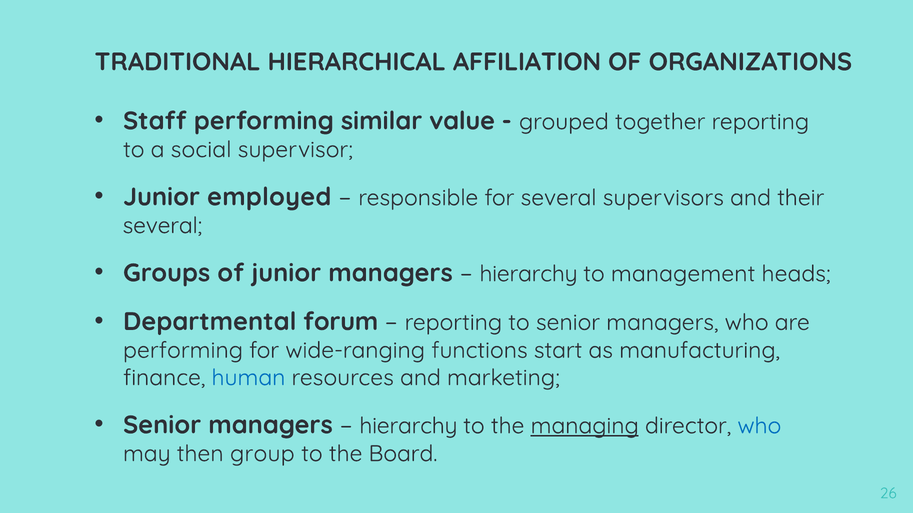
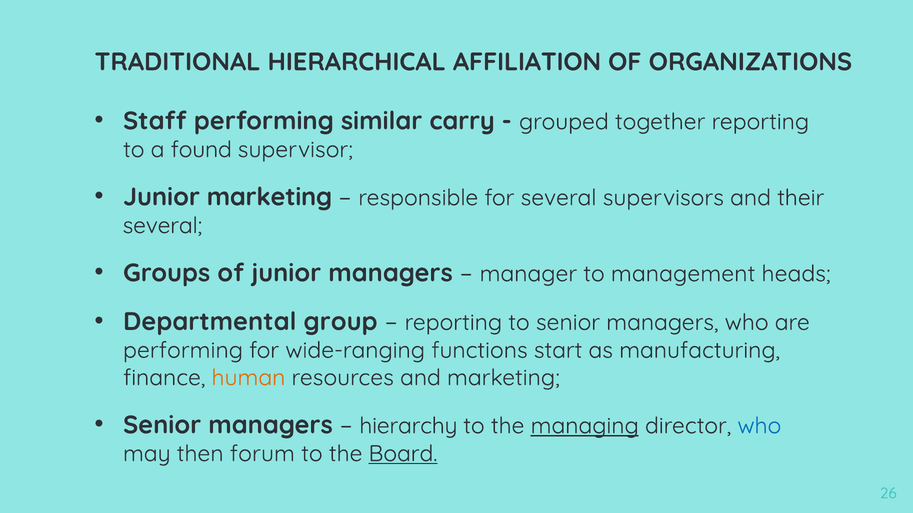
value: value -> carry
social: social -> found
Junior employed: employed -> marketing
hierarchy at (529, 274): hierarchy -> manager
forum: forum -> group
human colour: blue -> orange
group: group -> forum
Board underline: none -> present
